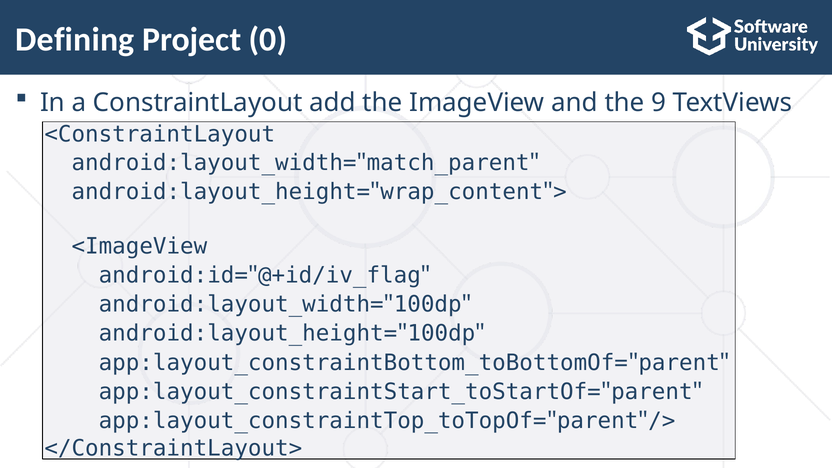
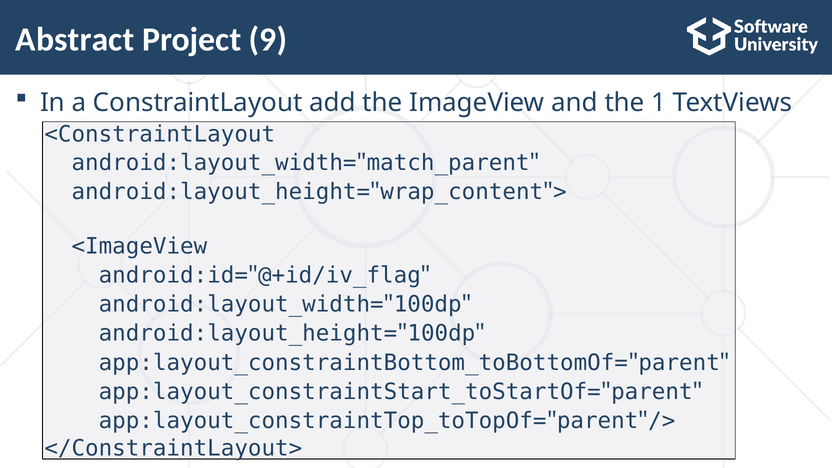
Defining: Defining -> Abstract
0: 0 -> 9
9: 9 -> 1
